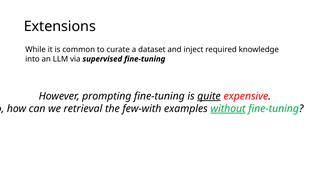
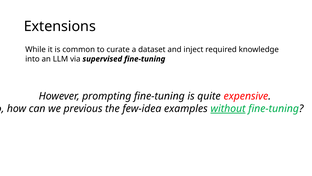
quite underline: present -> none
retrieval: retrieval -> previous
few-with: few-with -> few-idea
